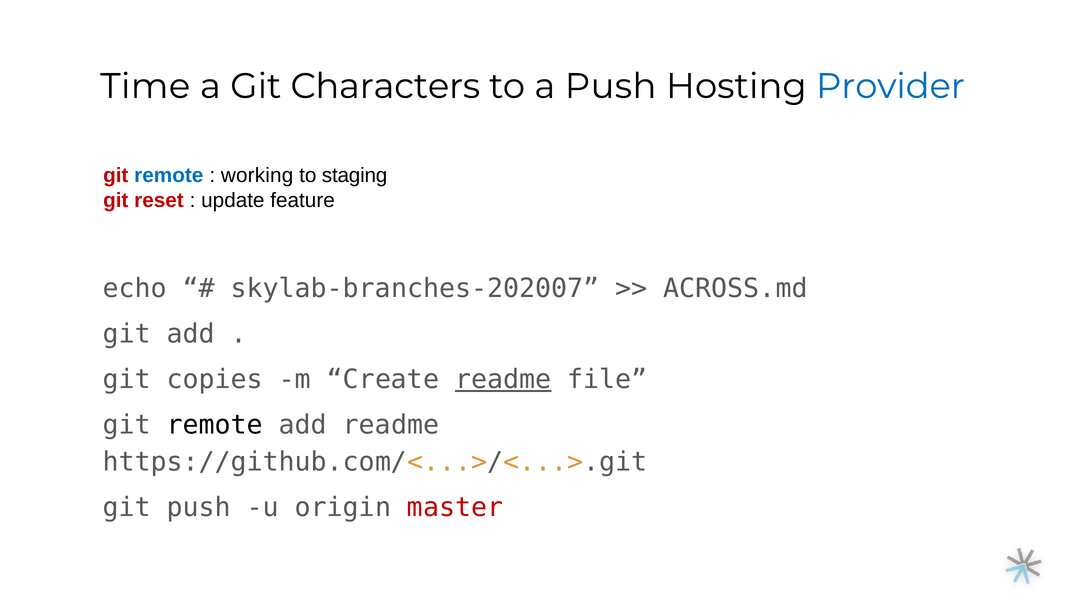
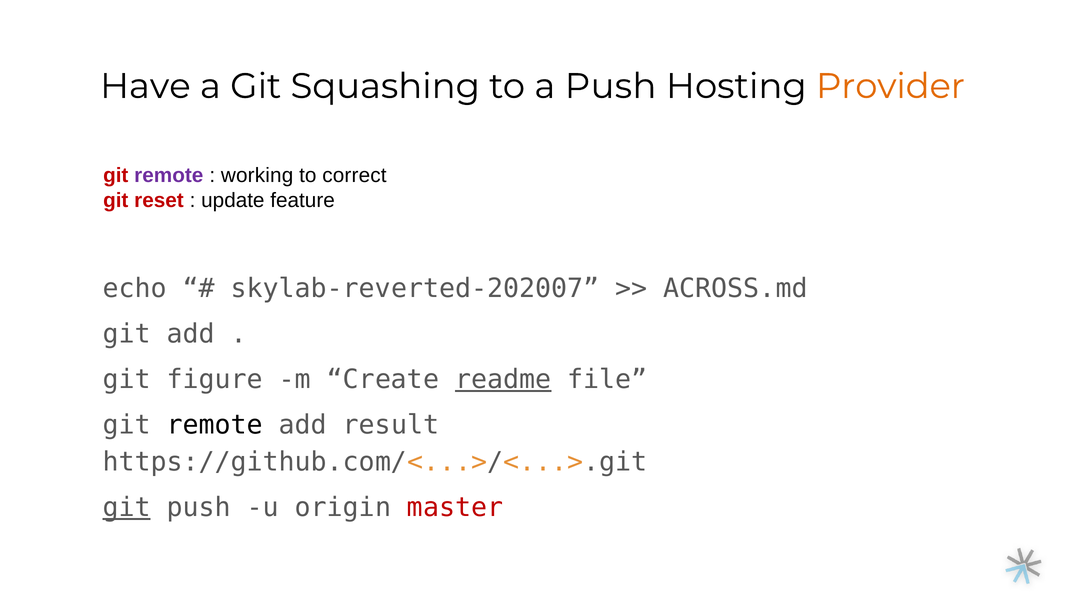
Time: Time -> Have
Characters: Characters -> Squashing
Provider colour: blue -> orange
remote at (169, 175) colour: blue -> purple
staging: staging -> correct
skylab-branches-202007: skylab-branches-202007 -> skylab-reverted-202007
copies: copies -> figure
add readme: readme -> result
git at (127, 508) underline: none -> present
